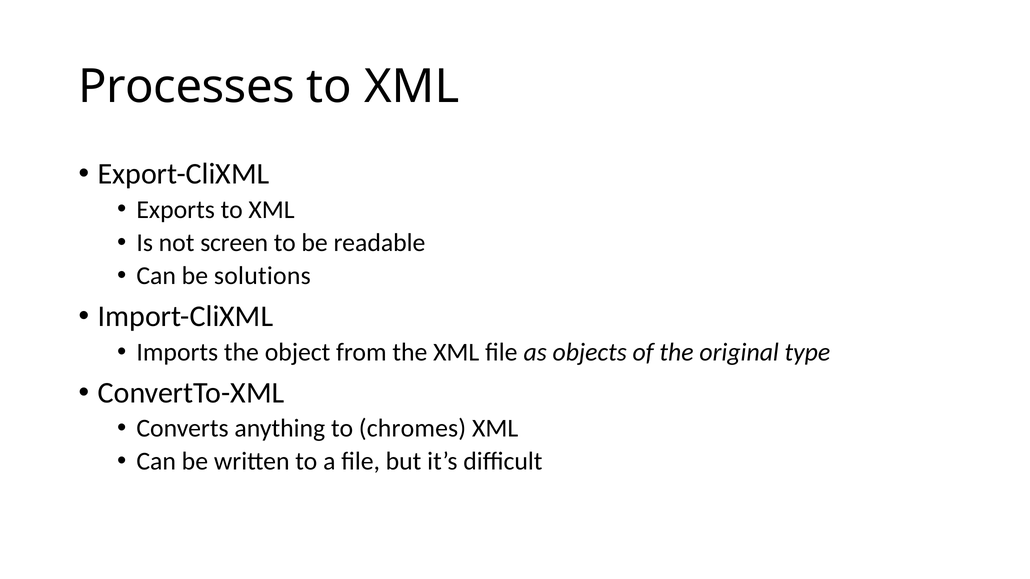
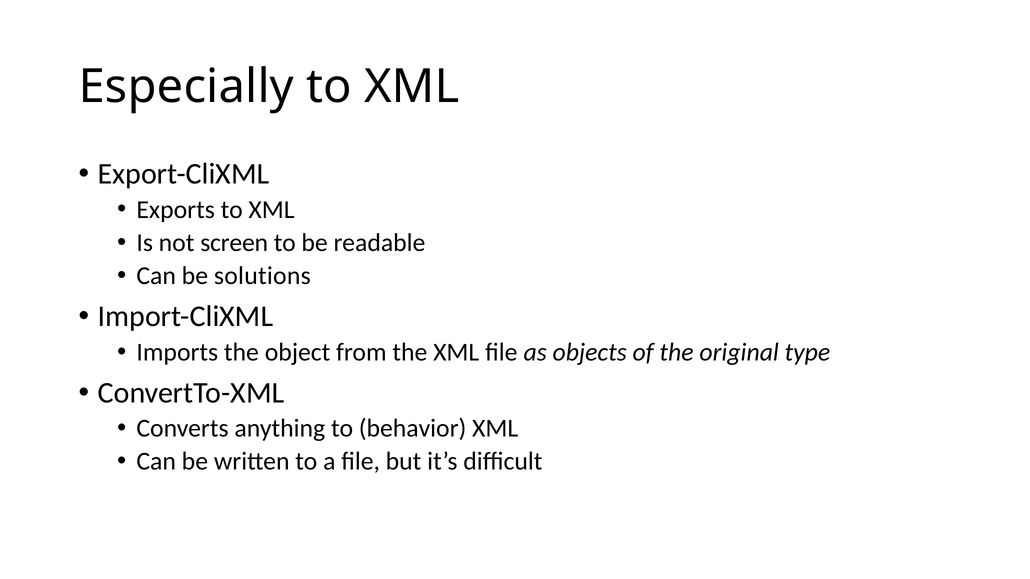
Processes: Processes -> Especially
chromes: chromes -> behavior
